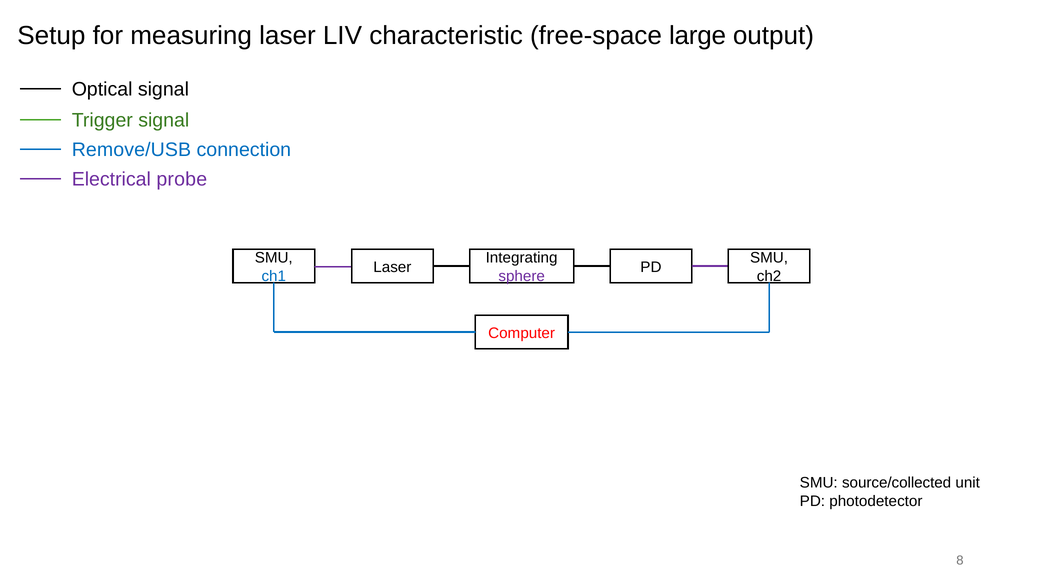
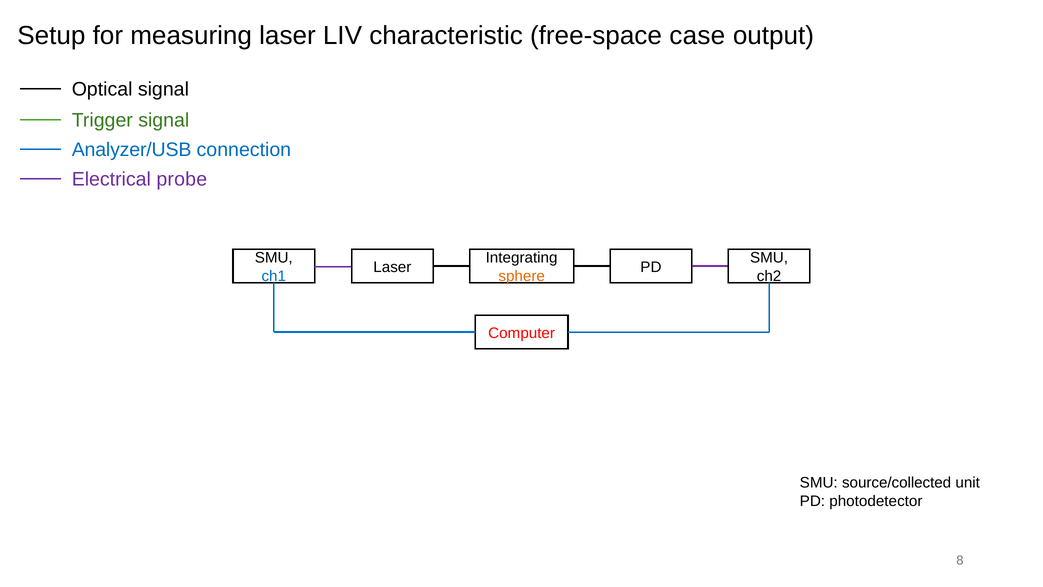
large: large -> case
Remove/USB: Remove/USB -> Analyzer/USB
sphere colour: purple -> orange
